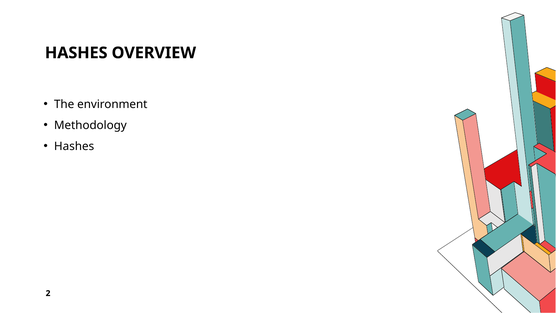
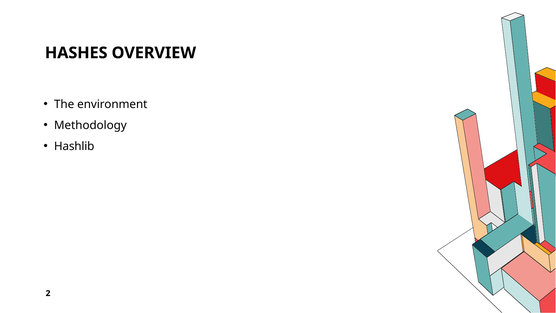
Hashes at (74, 146): Hashes -> Hashlib
